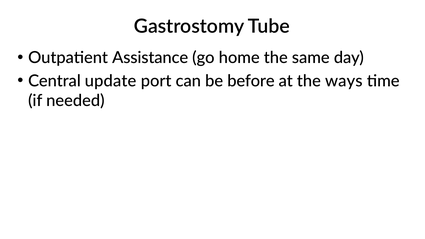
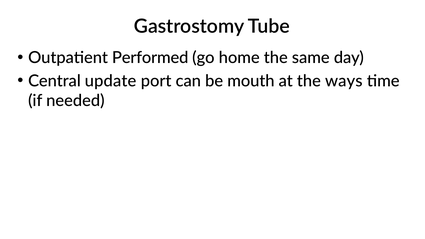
Assistance: Assistance -> Performed
before: before -> mouth
